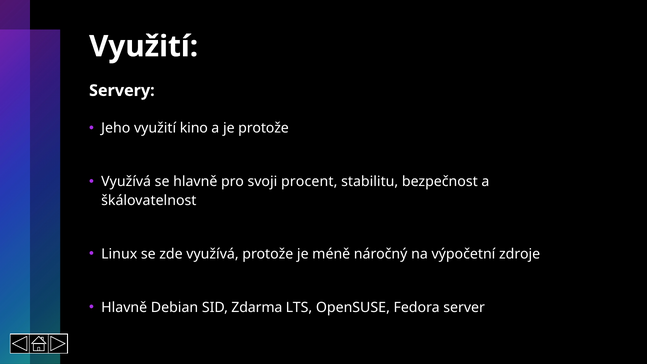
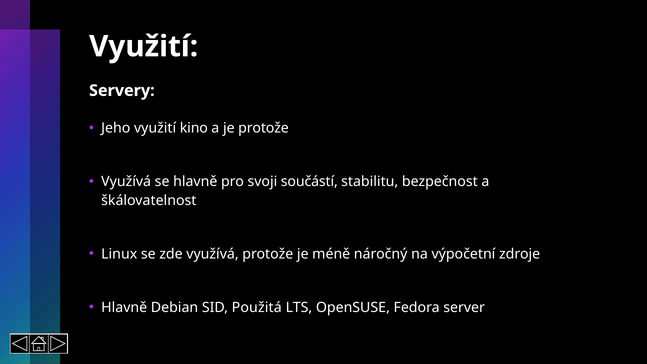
procent: procent -> součástí
Zdarma: Zdarma -> Použitá
